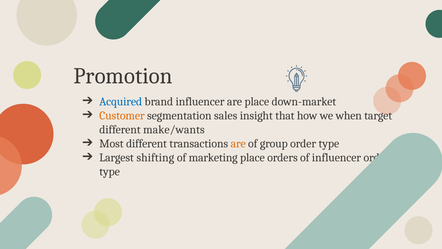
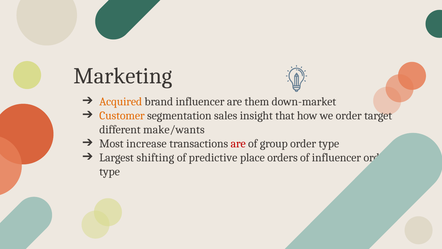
Promotion: Promotion -> Marketing
Acquired colour: blue -> orange
are place: place -> them
we when: when -> order
Most different: different -> increase
are at (238, 143) colour: orange -> red
marketing: marketing -> predictive
